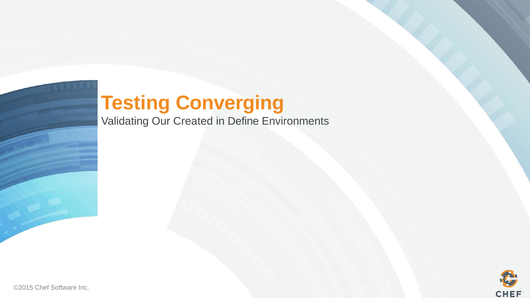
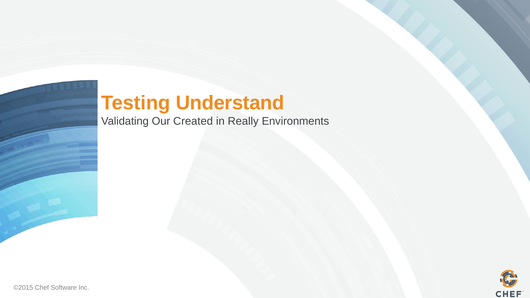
Converging: Converging -> Understand
Define: Define -> Really
